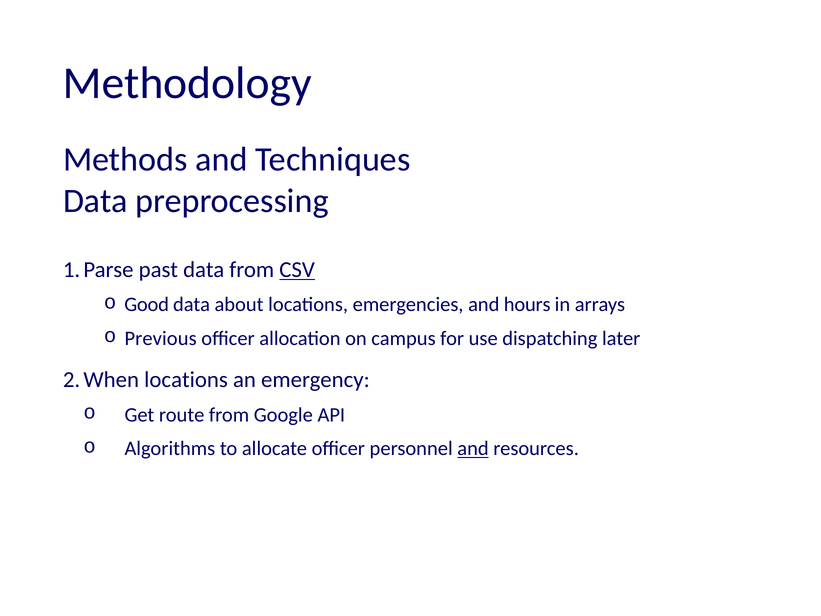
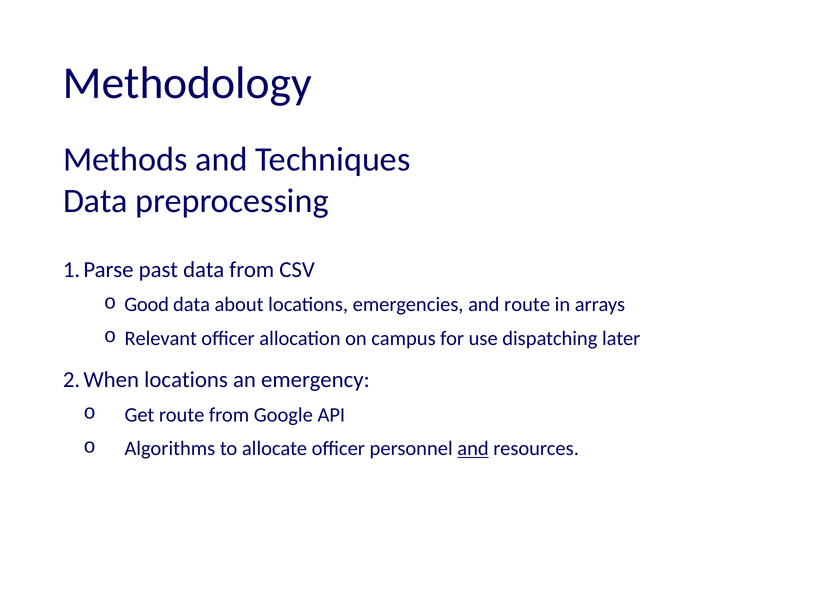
CSV underline: present -> none
and hours: hours -> route
Previous: Previous -> Relevant
